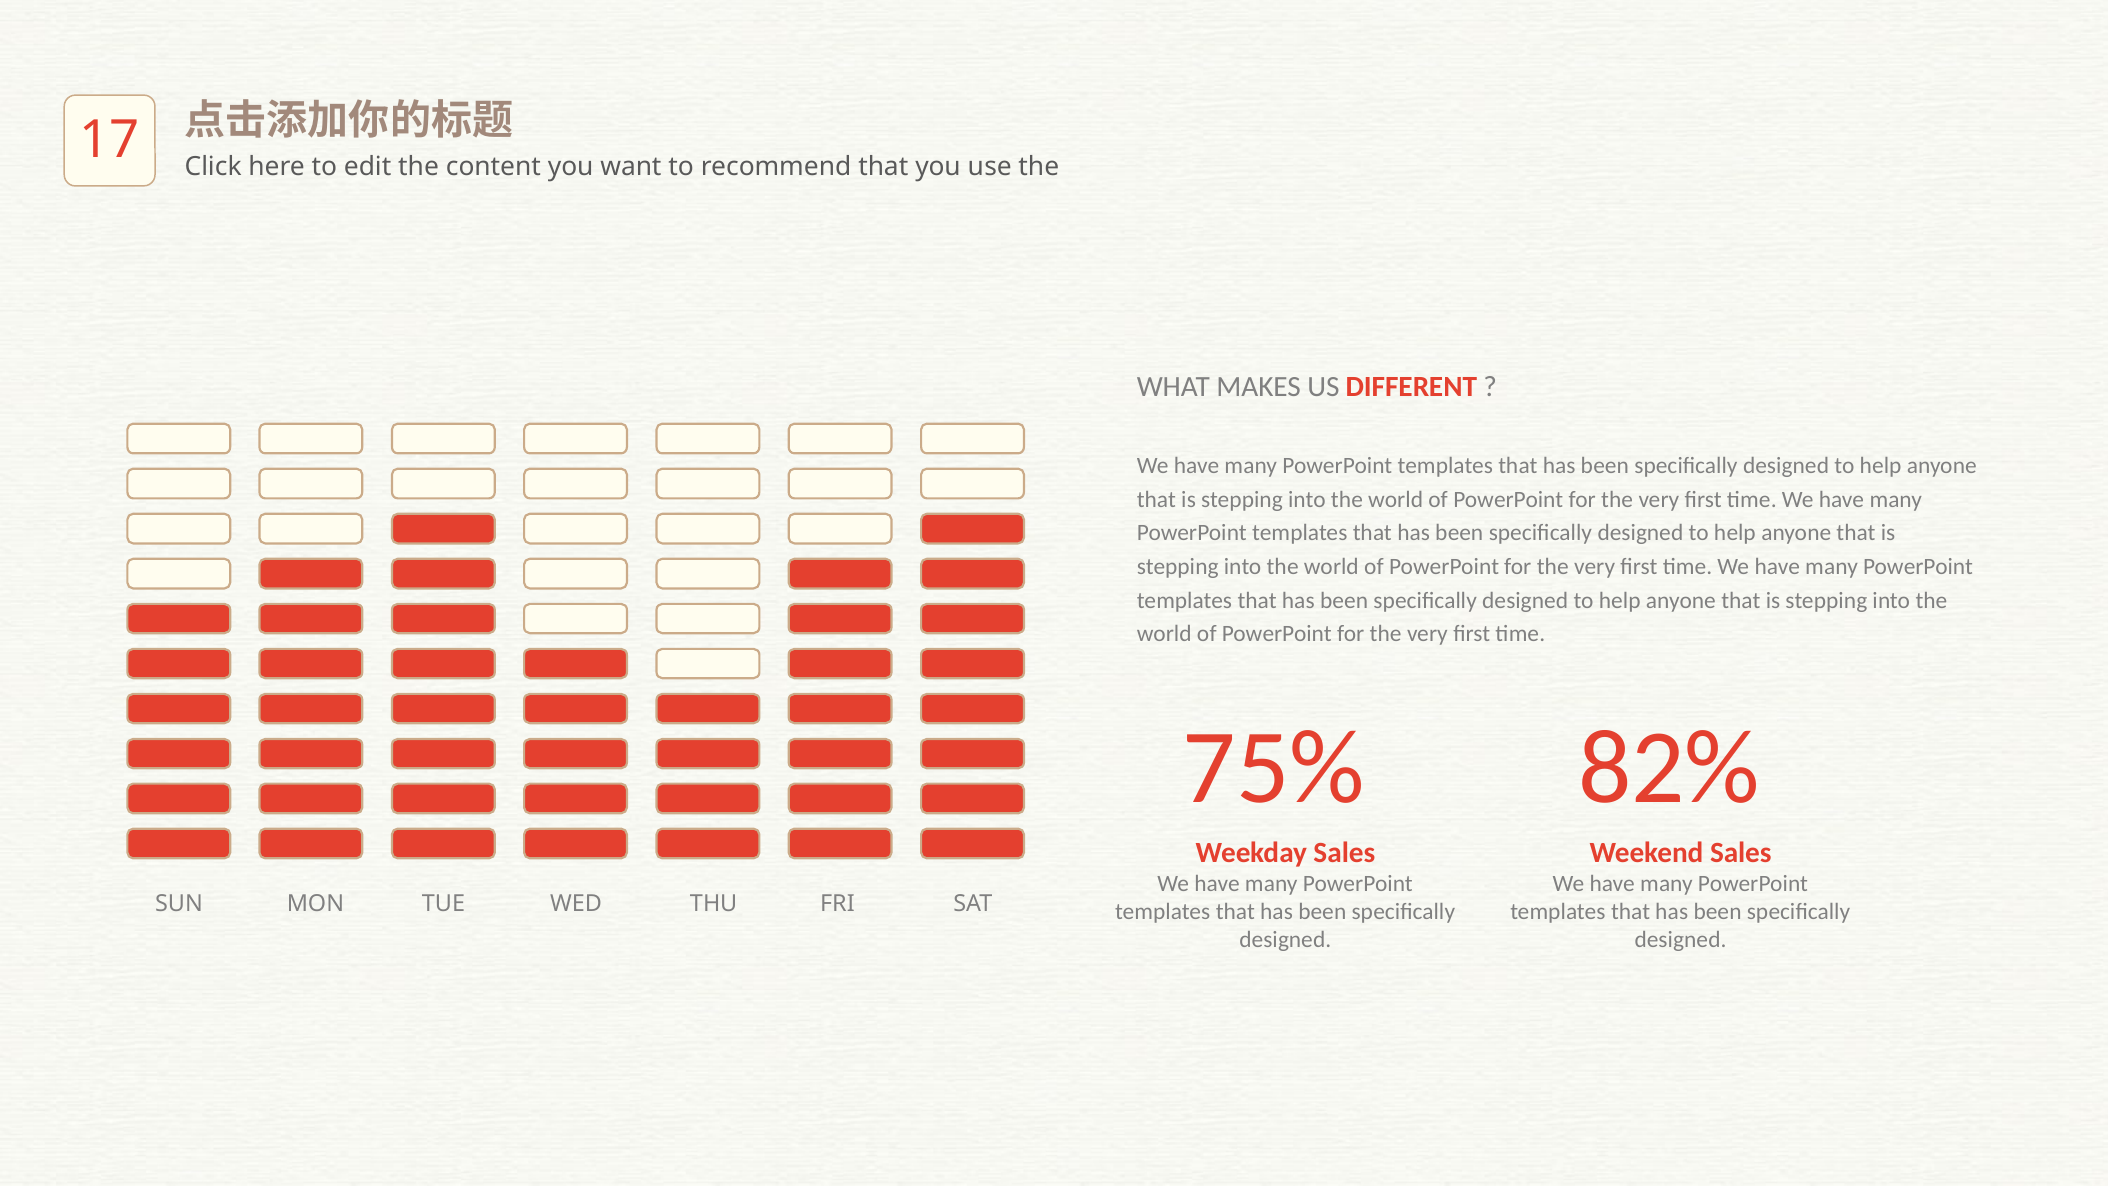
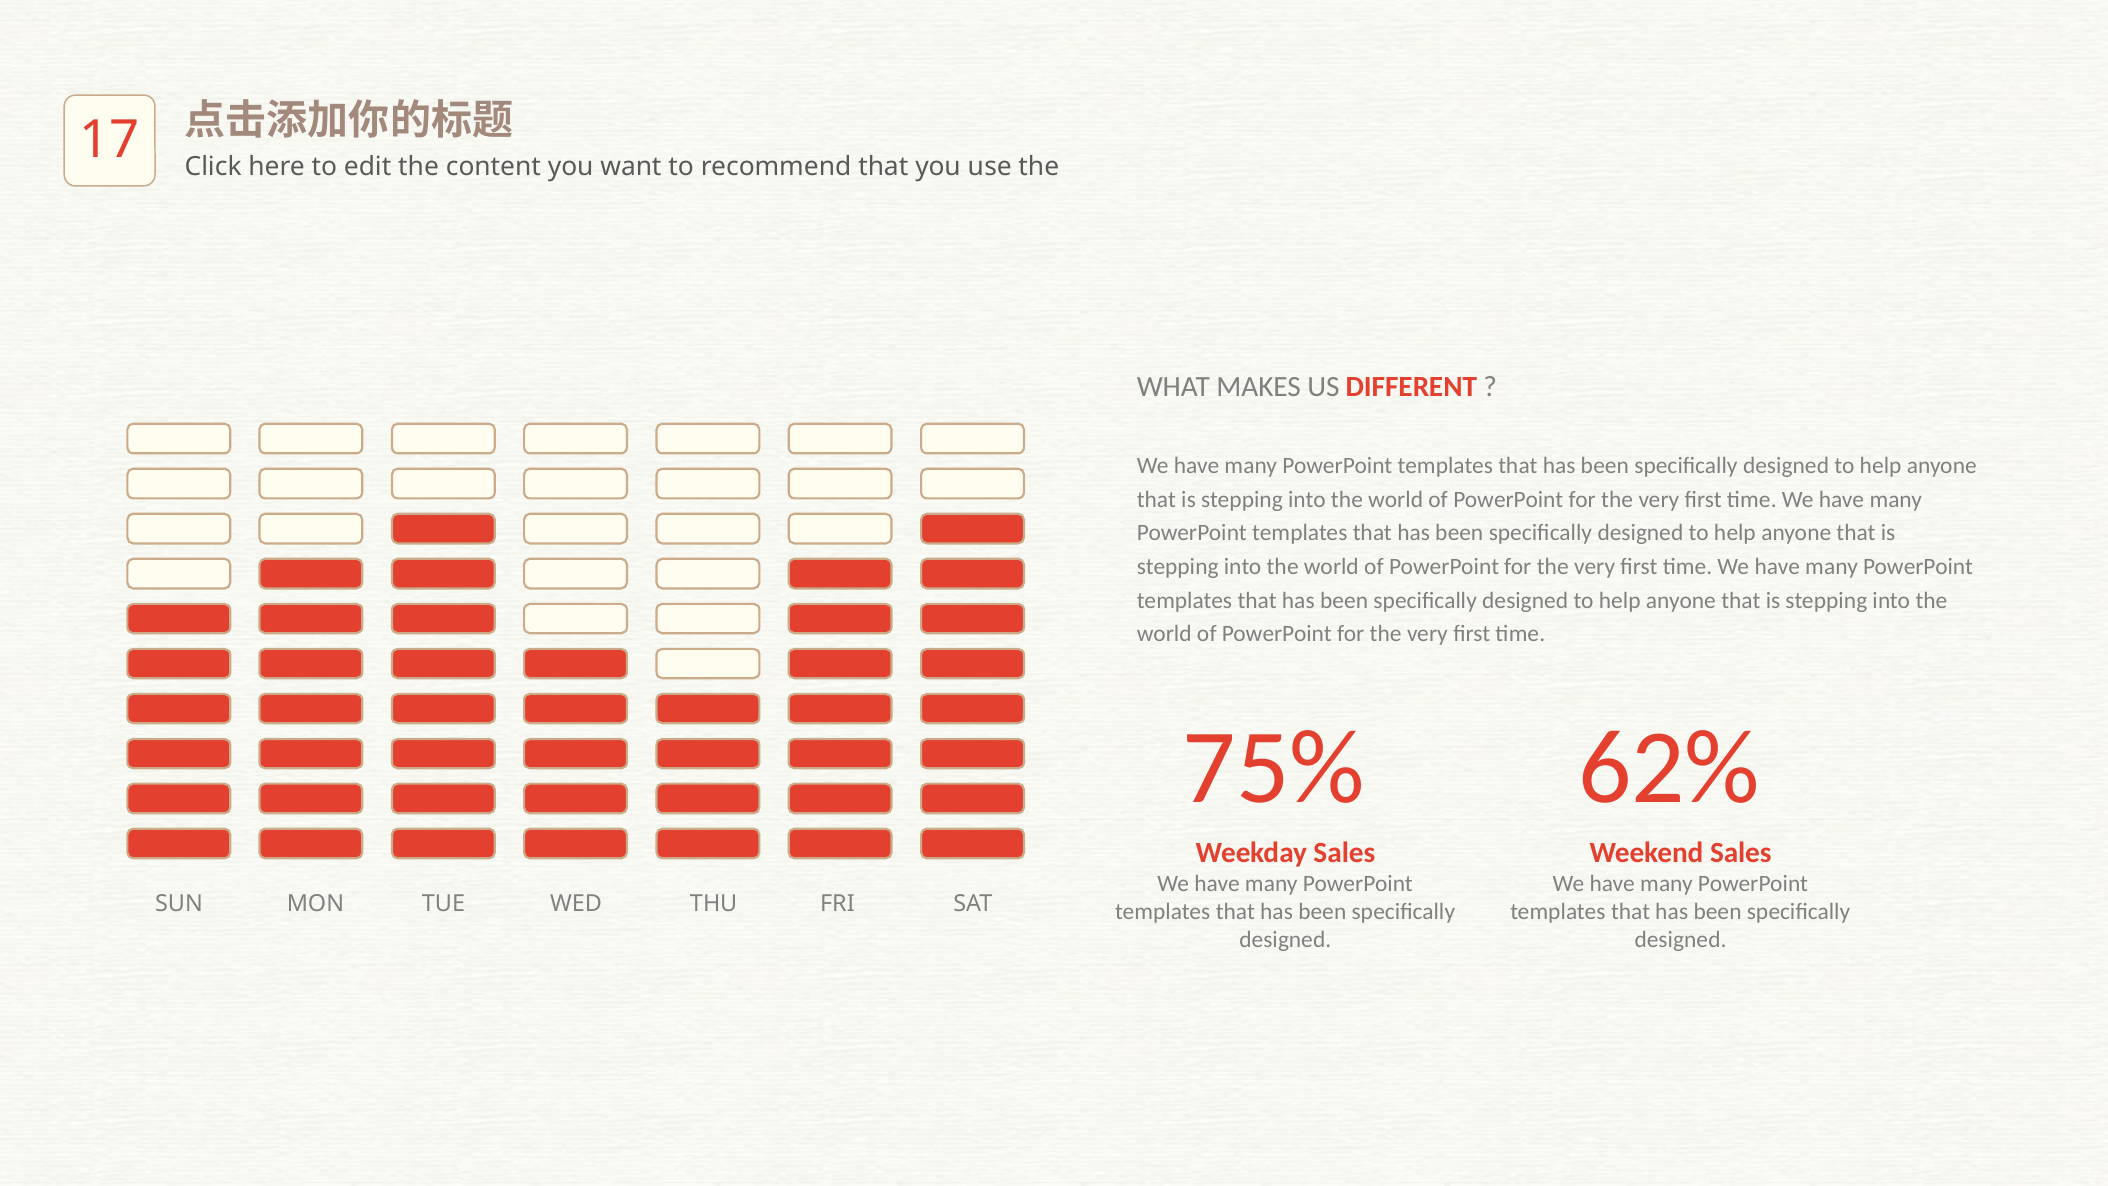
82%: 82% -> 62%
